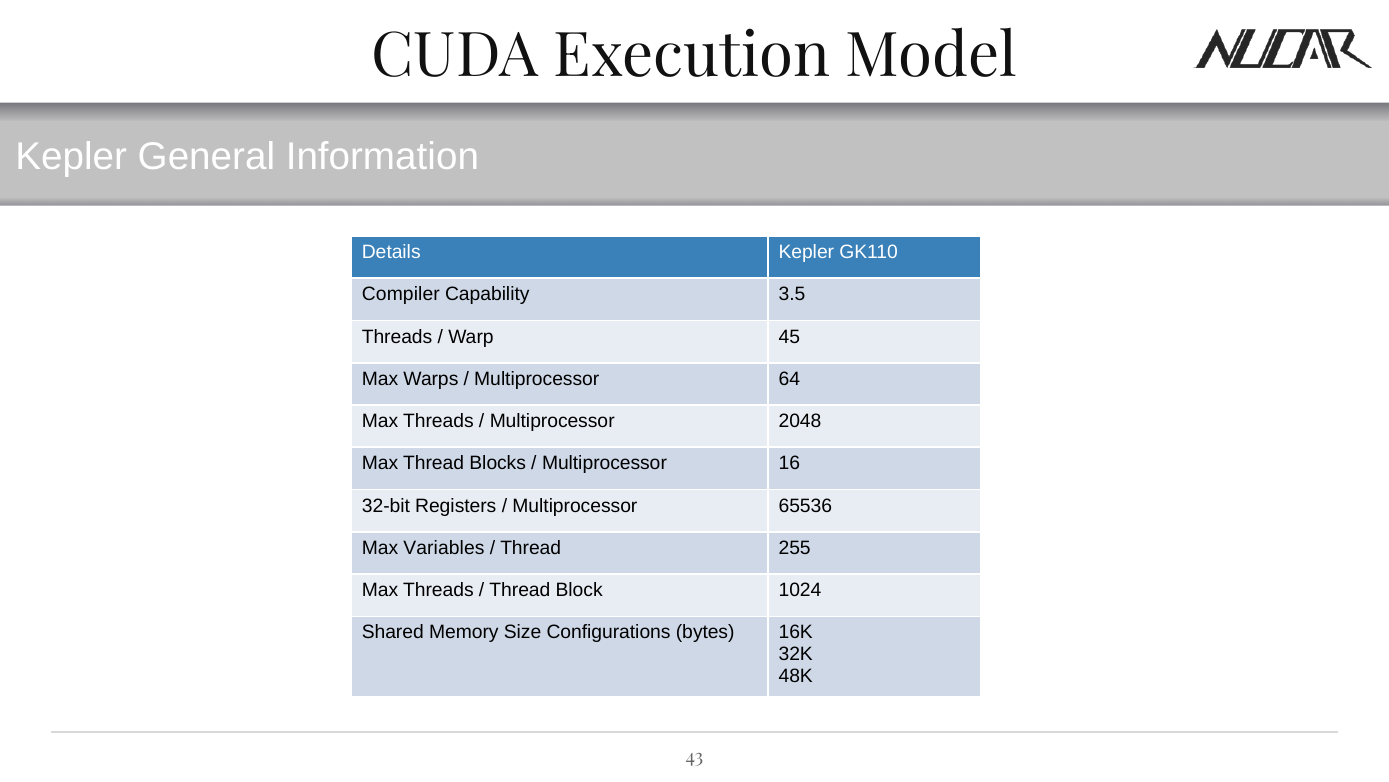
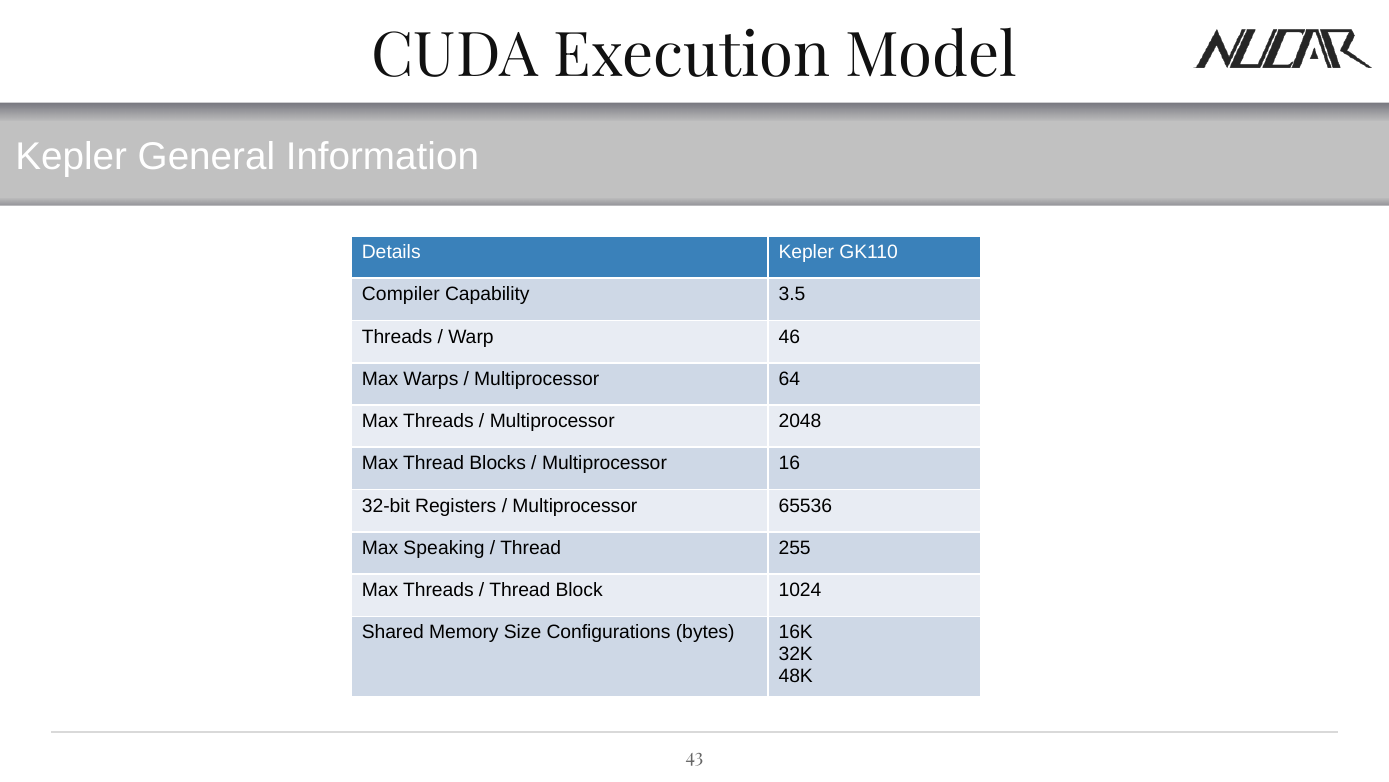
45: 45 -> 46
Variables: Variables -> Speaking
